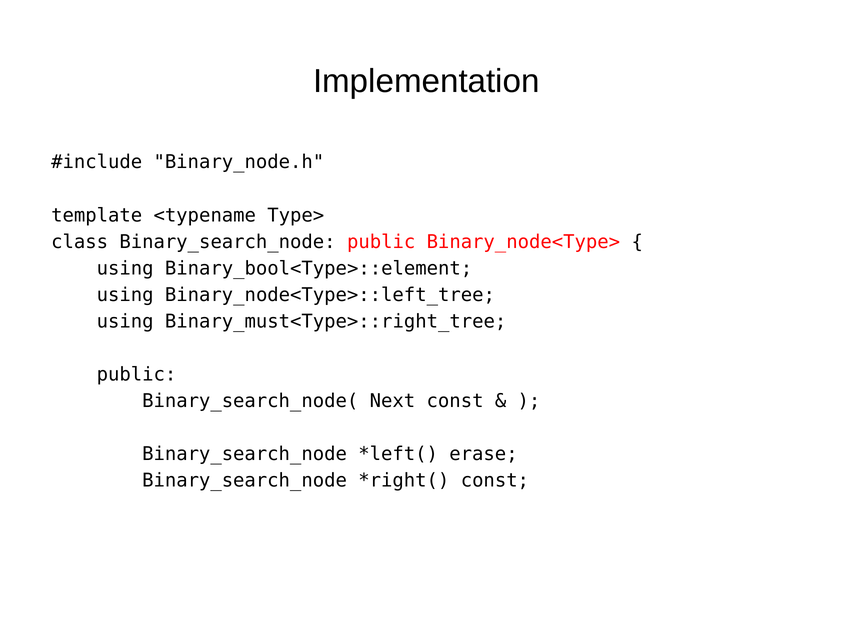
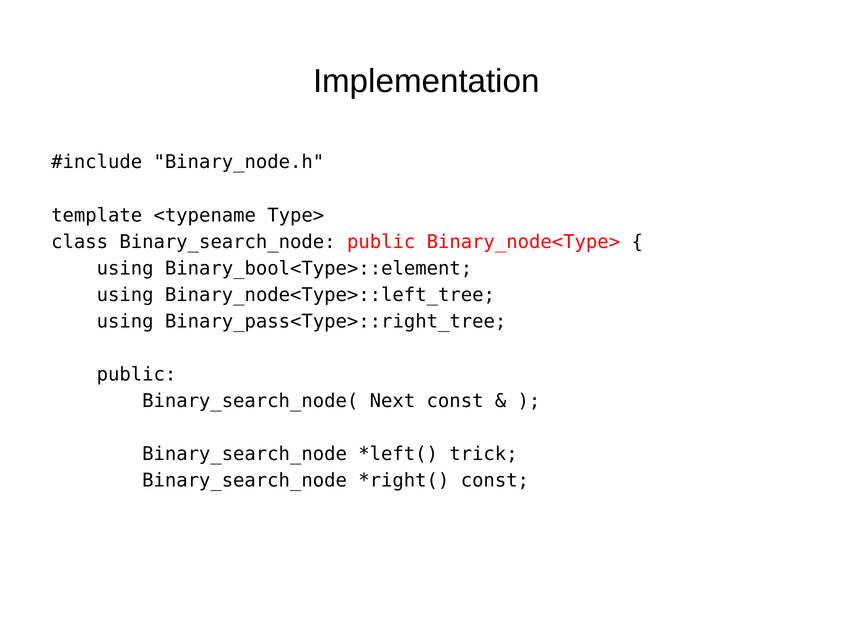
Binary_must<Type>::right_tree: Binary_must<Type>::right_tree -> Binary_pass<Type>::right_tree
erase: erase -> trick
